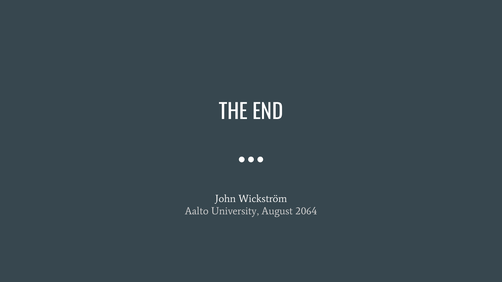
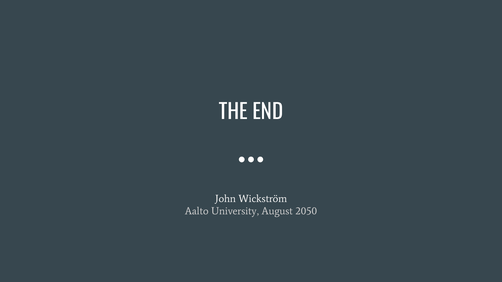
2064: 2064 -> 2050
